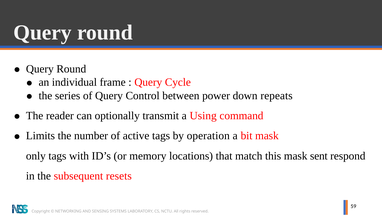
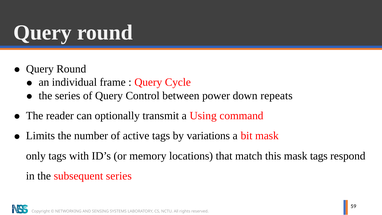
operation: operation -> variations
mask sent: sent -> tags
subsequent resets: resets -> series
